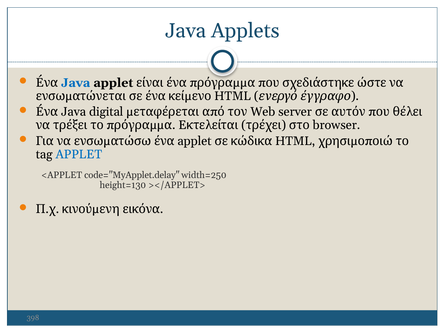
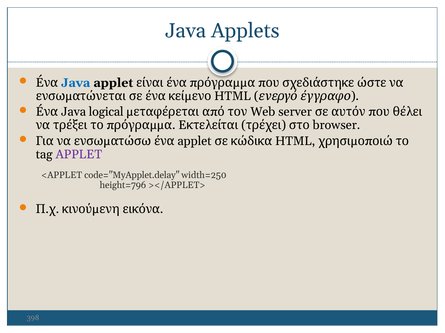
digital: digital -> logical
APPLET at (79, 155) colour: blue -> purple
height=130: height=130 -> height=796
